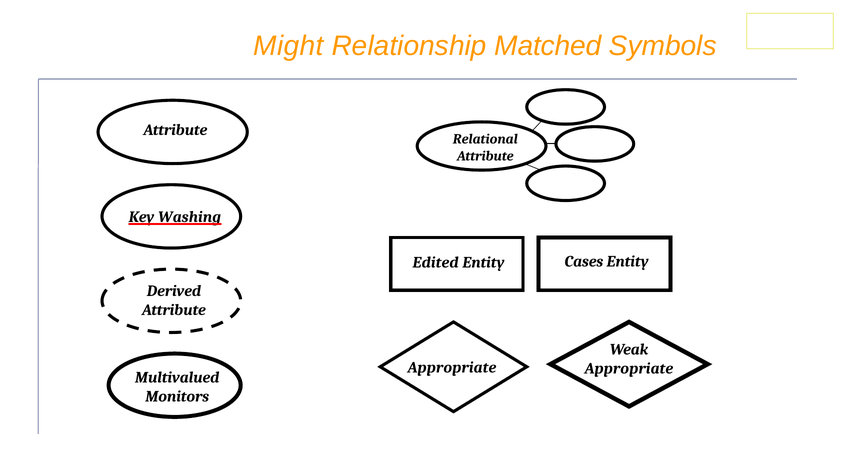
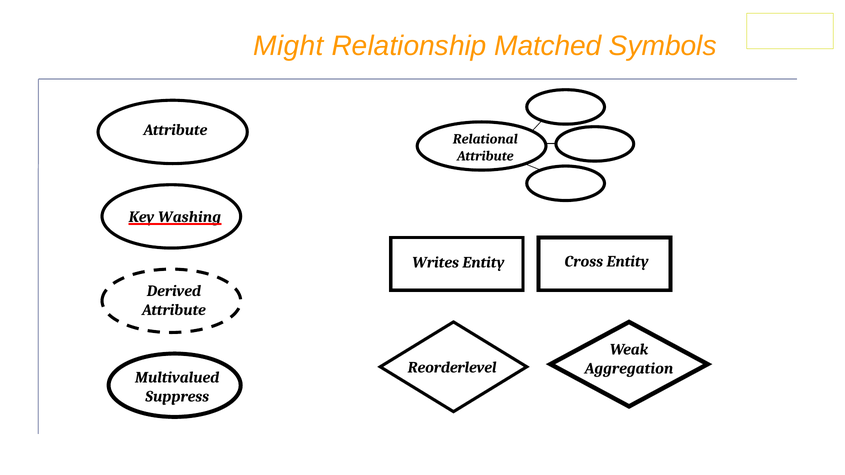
Cases: Cases -> Cross
Edited: Edited -> Writes
Appropriate at (452, 368): Appropriate -> Reorderlevel
Appropriate at (629, 369): Appropriate -> Aggregation
Monitors: Monitors -> Suppress
